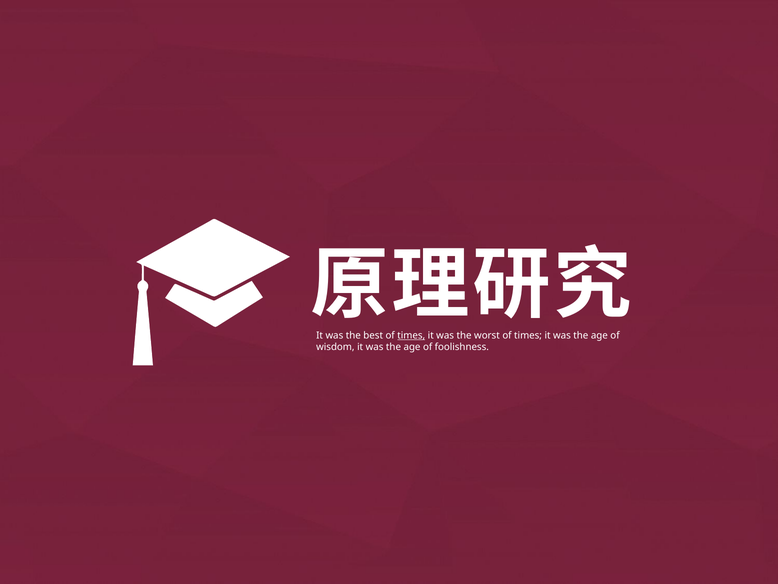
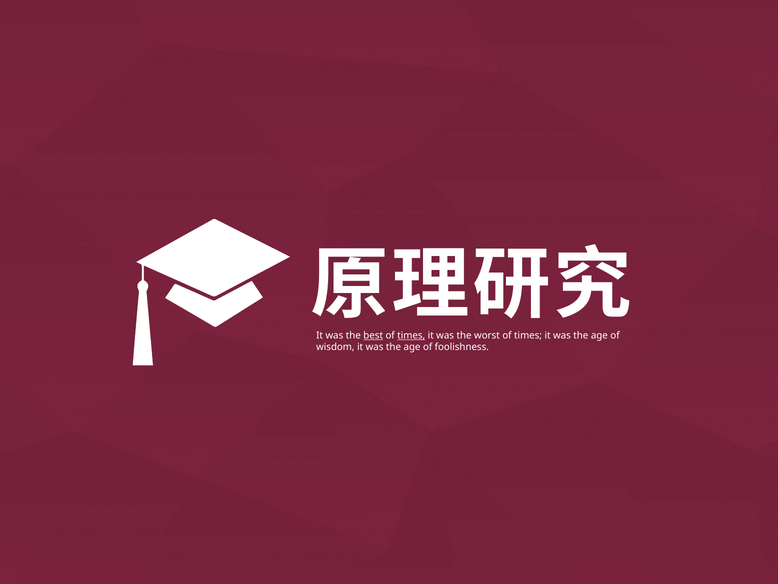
best underline: none -> present
